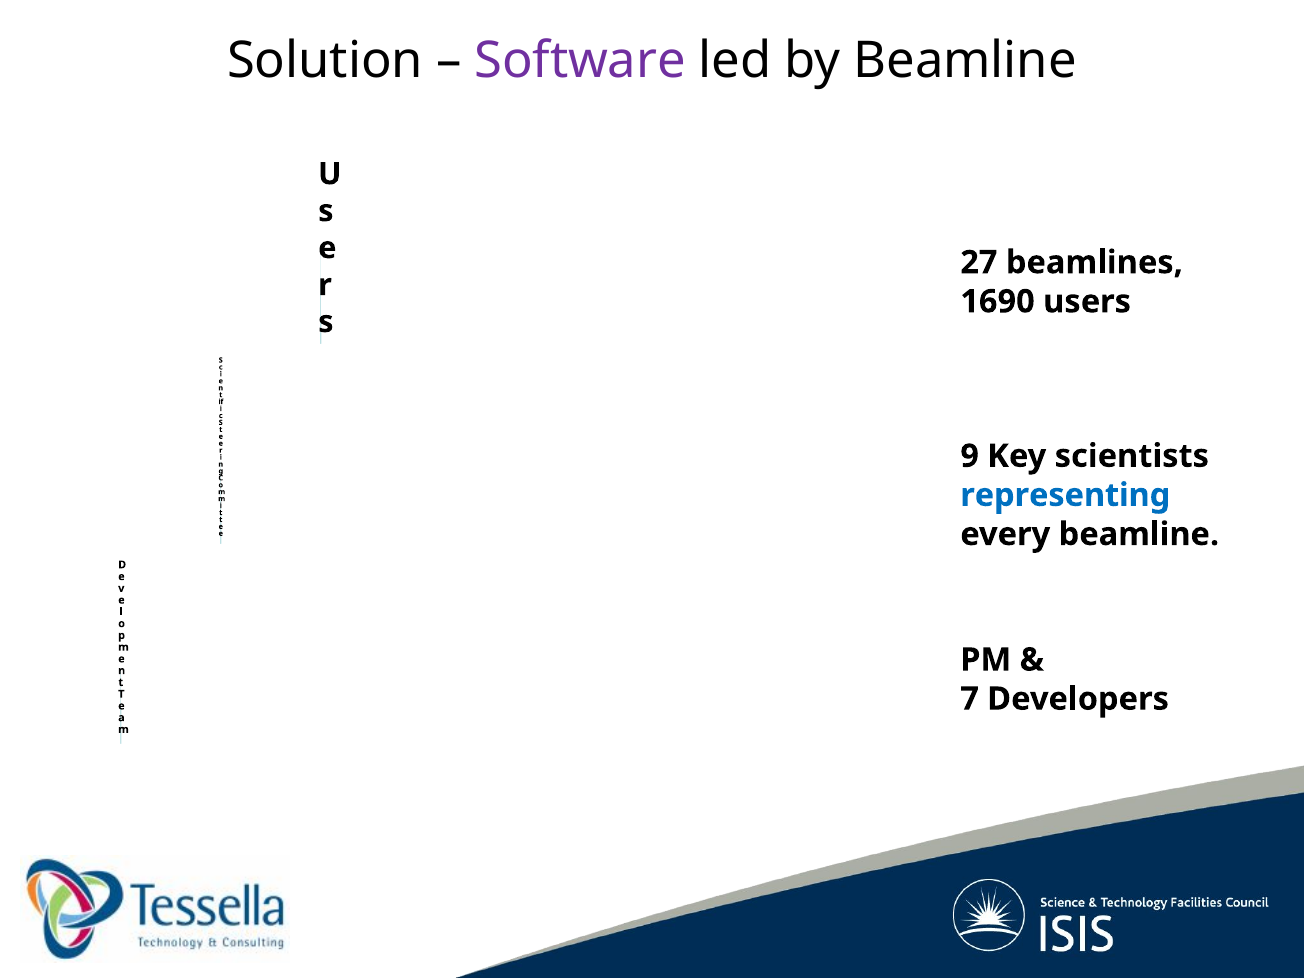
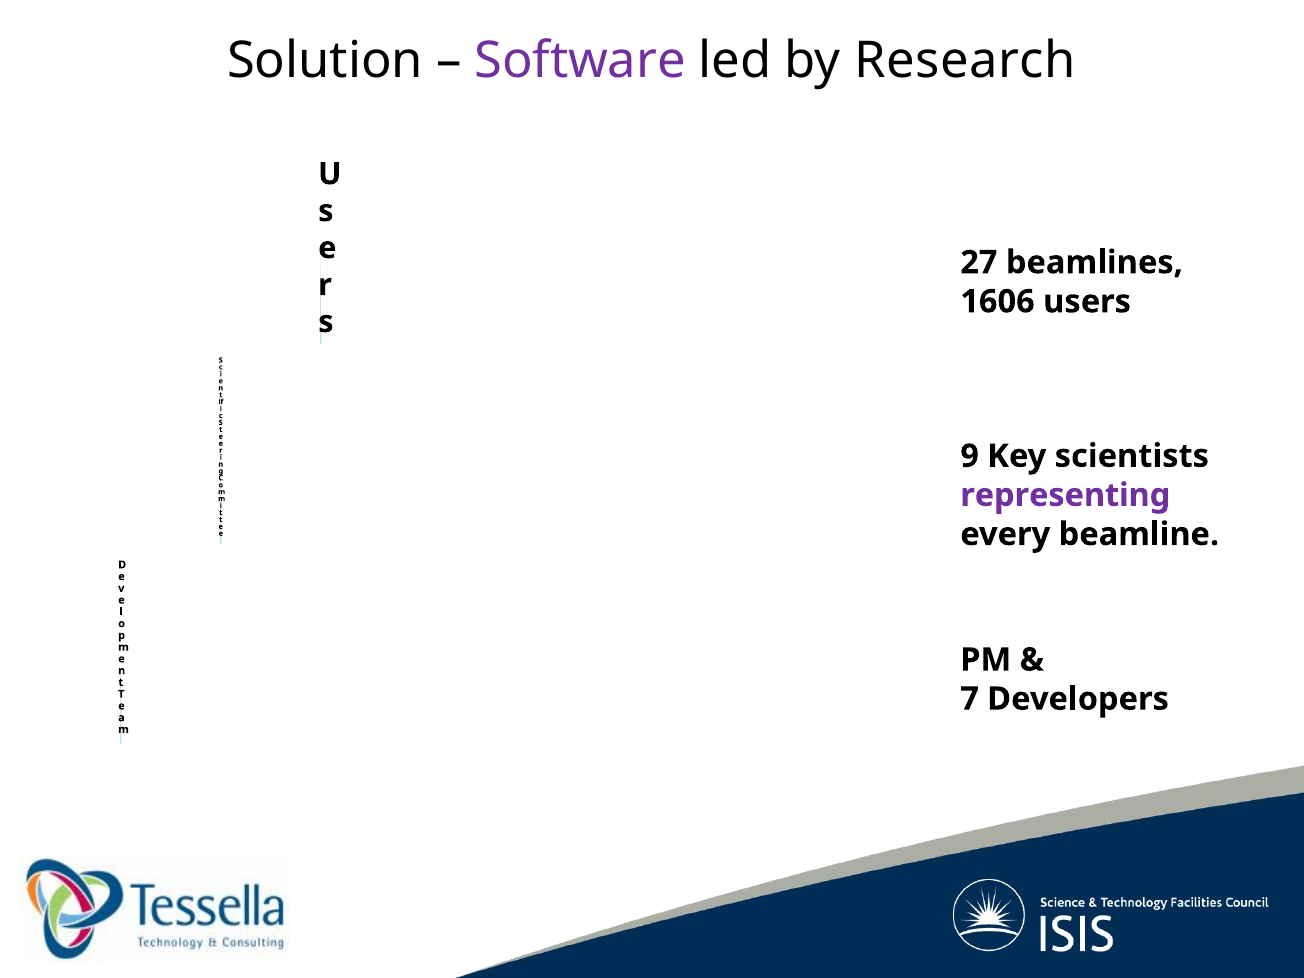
by Beamline: Beamline -> Research
1690: 1690 -> 1606
representing colour: blue -> purple
